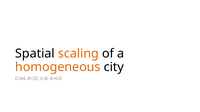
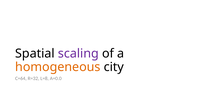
scaling colour: orange -> purple
